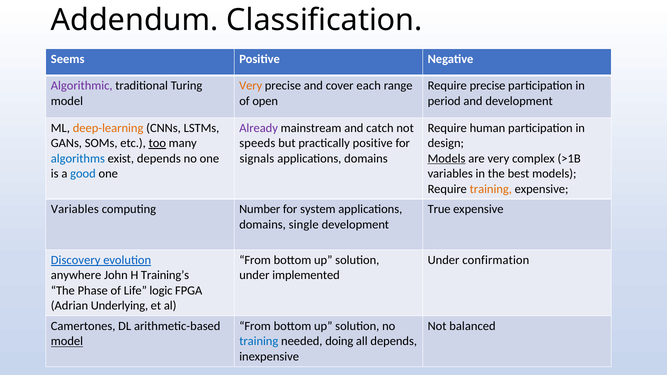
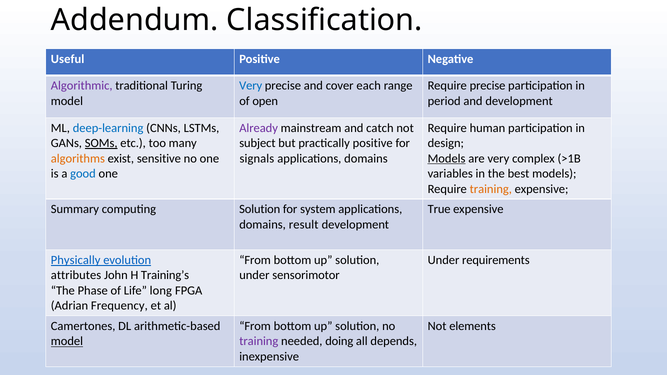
Seems: Seems -> Useful
Very at (251, 86) colour: orange -> blue
deep-learning colour: orange -> blue
SOMs underline: none -> present
too underline: present -> none
speeds: speeds -> subject
algorithms colour: blue -> orange
exist depends: depends -> sensitive
Variables at (75, 209): Variables -> Summary
computing Number: Number -> Solution
single: single -> result
Discovery: Discovery -> Physically
confirmation: confirmation -> requirements
anywhere: anywhere -> attributes
implemented: implemented -> sensorimotor
logic: logic -> long
Underlying: Underlying -> Frequency
balanced: balanced -> elements
training at (259, 342) colour: blue -> purple
